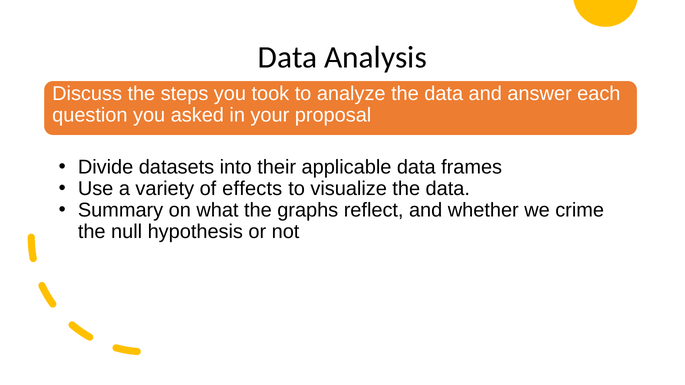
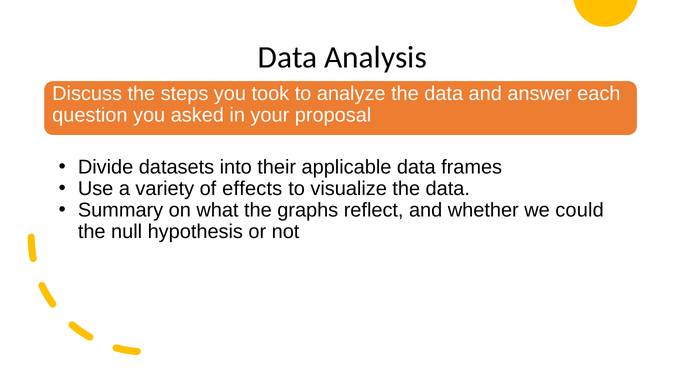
crime: crime -> could
